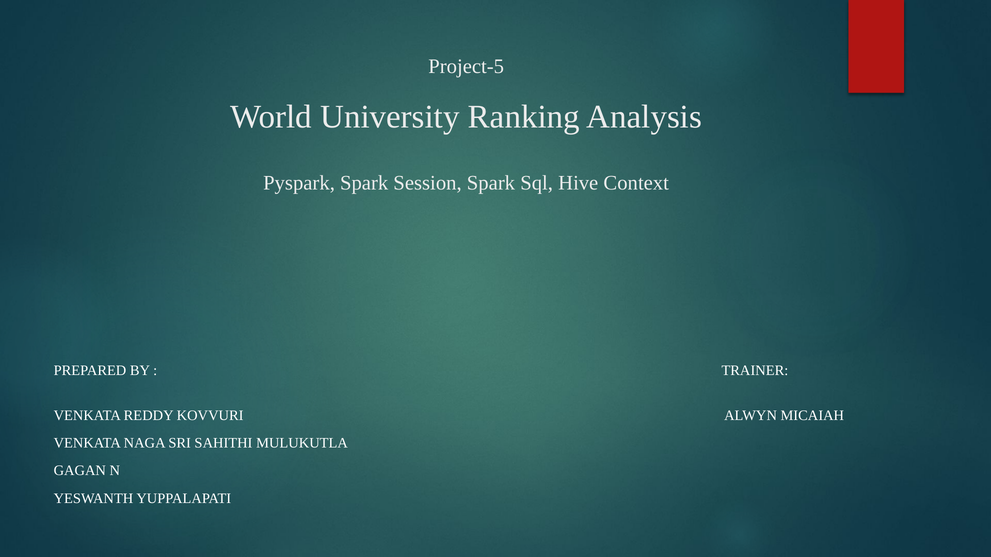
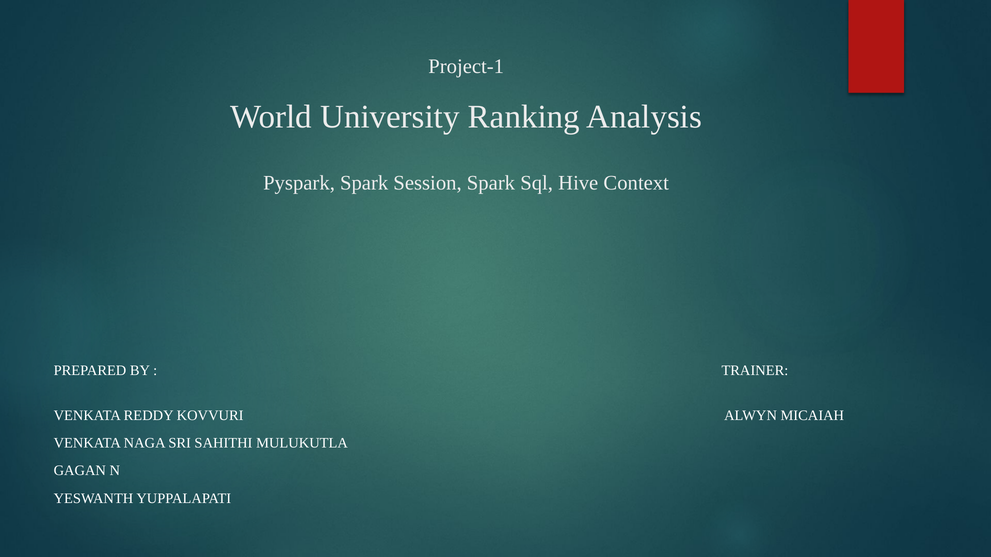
Project-5: Project-5 -> Project-1
